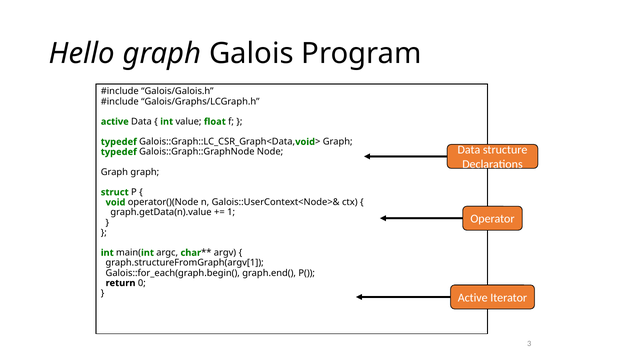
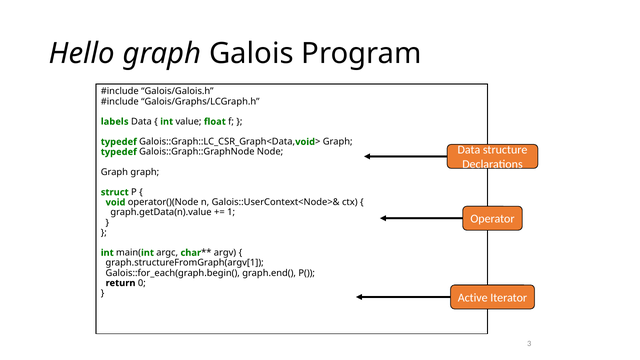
active at (115, 122): active -> labels
